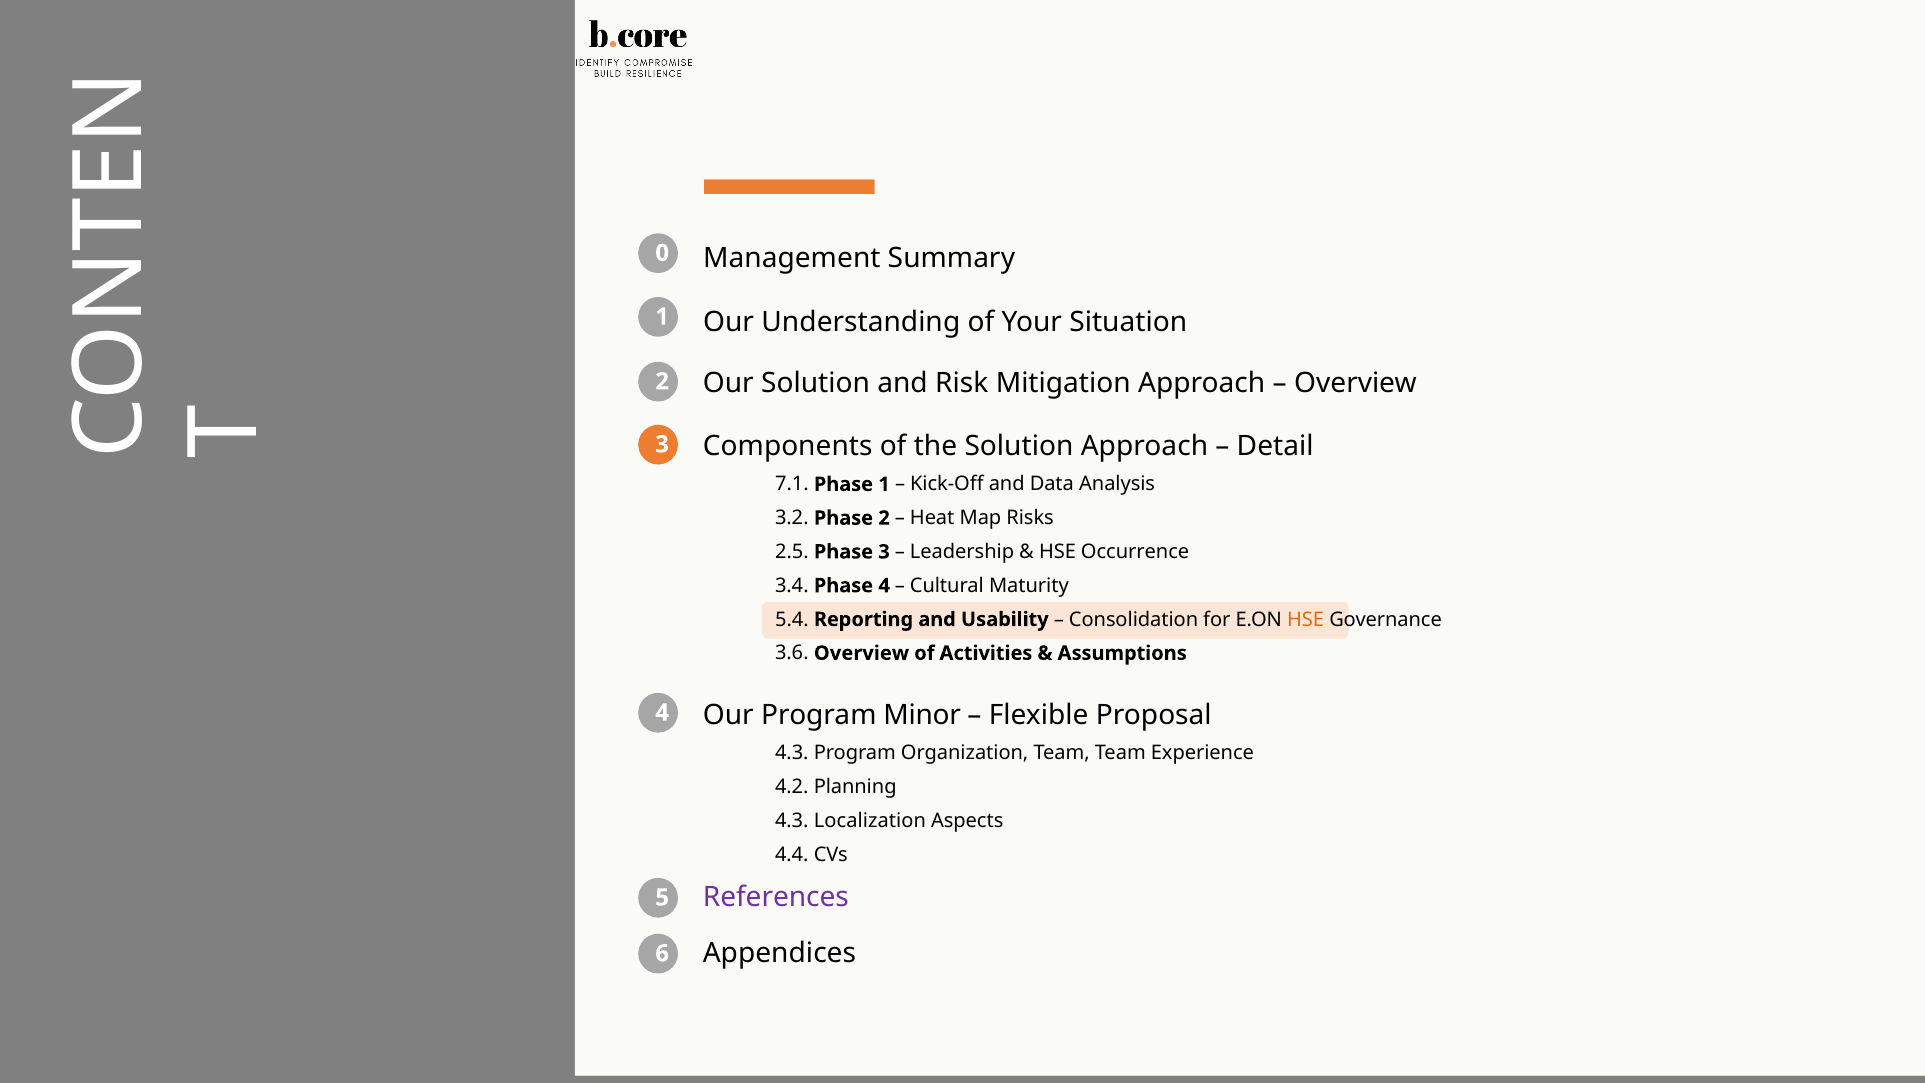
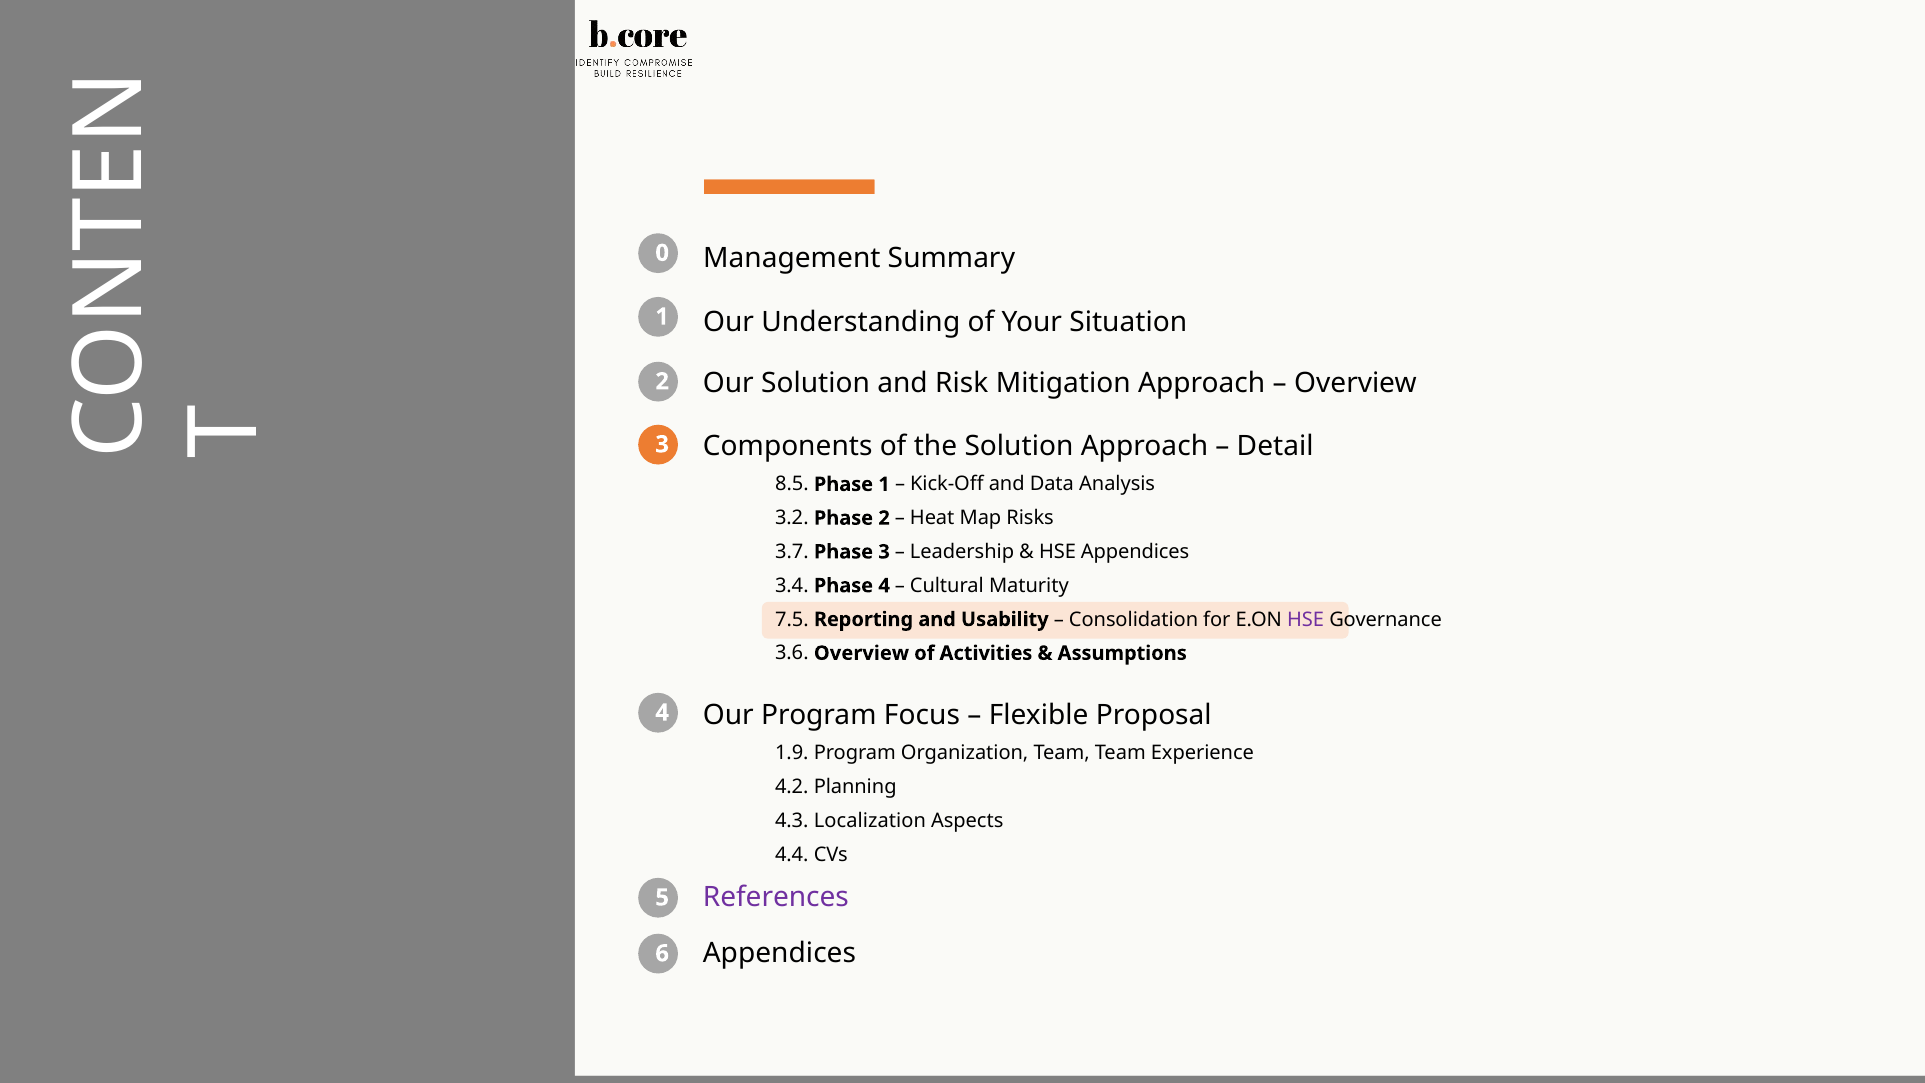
7.1: 7.1 -> 8.5
2.5: 2.5 -> 3.7
HSE Occurrence: Occurrence -> Appendices
5.4: 5.4 -> 7.5
HSE at (1306, 619) colour: orange -> purple
Minor: Minor -> Focus
4.3 at (792, 753): 4.3 -> 1.9
